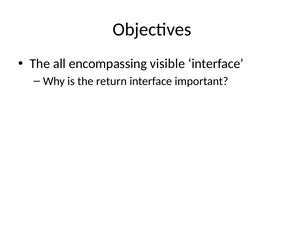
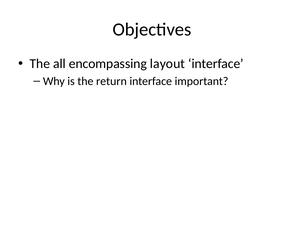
visible: visible -> layout
